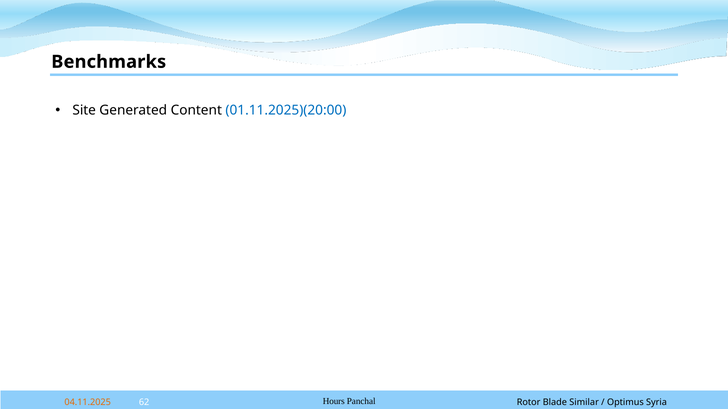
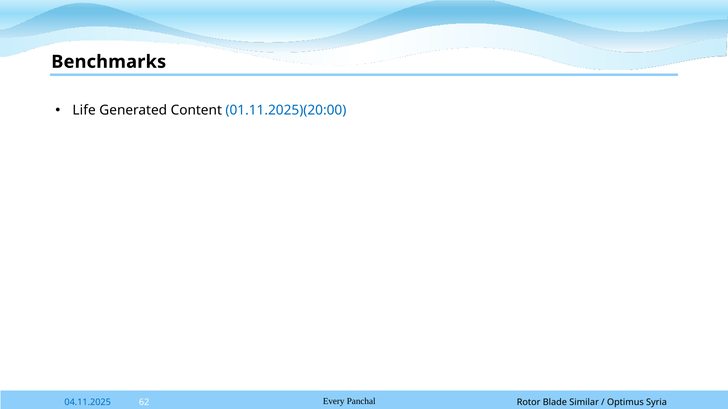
Site: Site -> Life
Hours: Hours -> Every
04.11.2025 colour: orange -> blue
